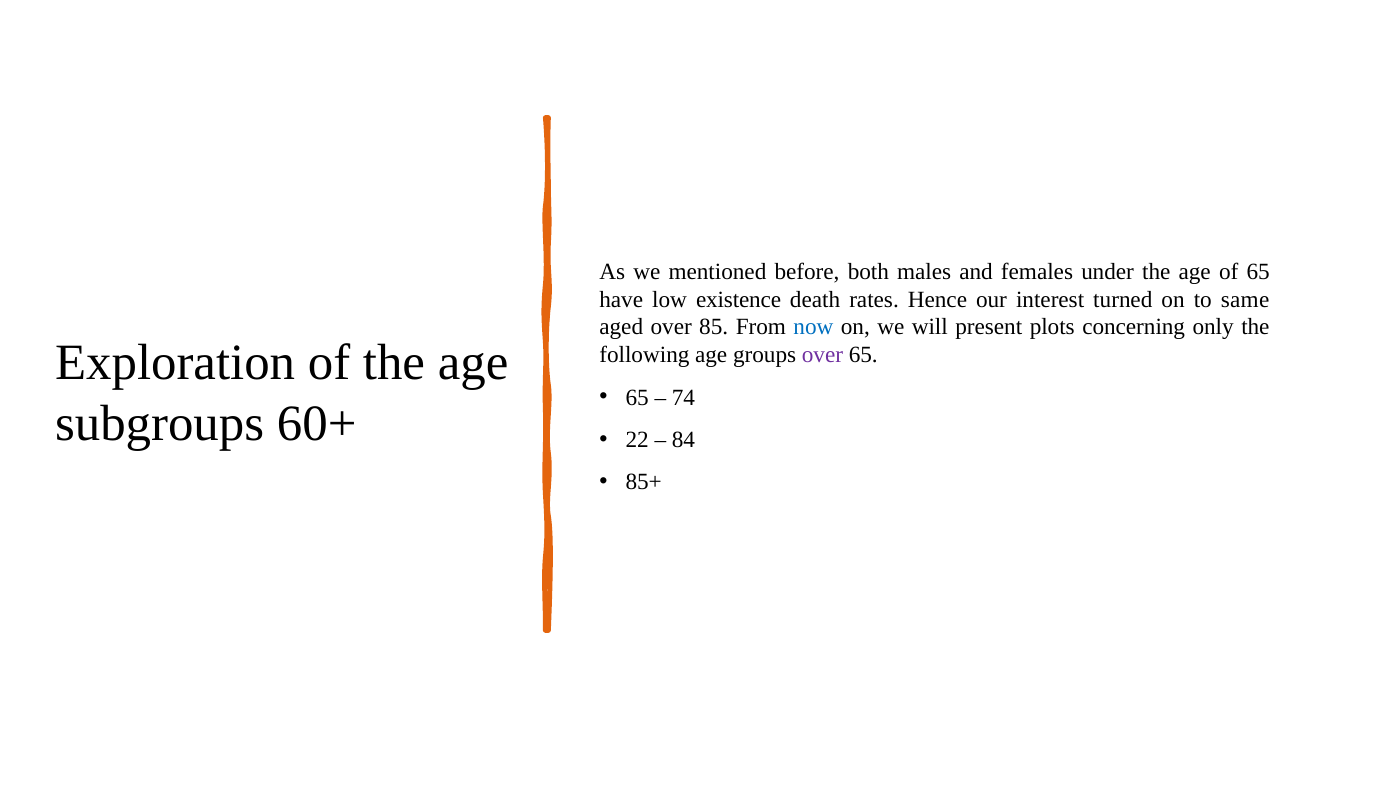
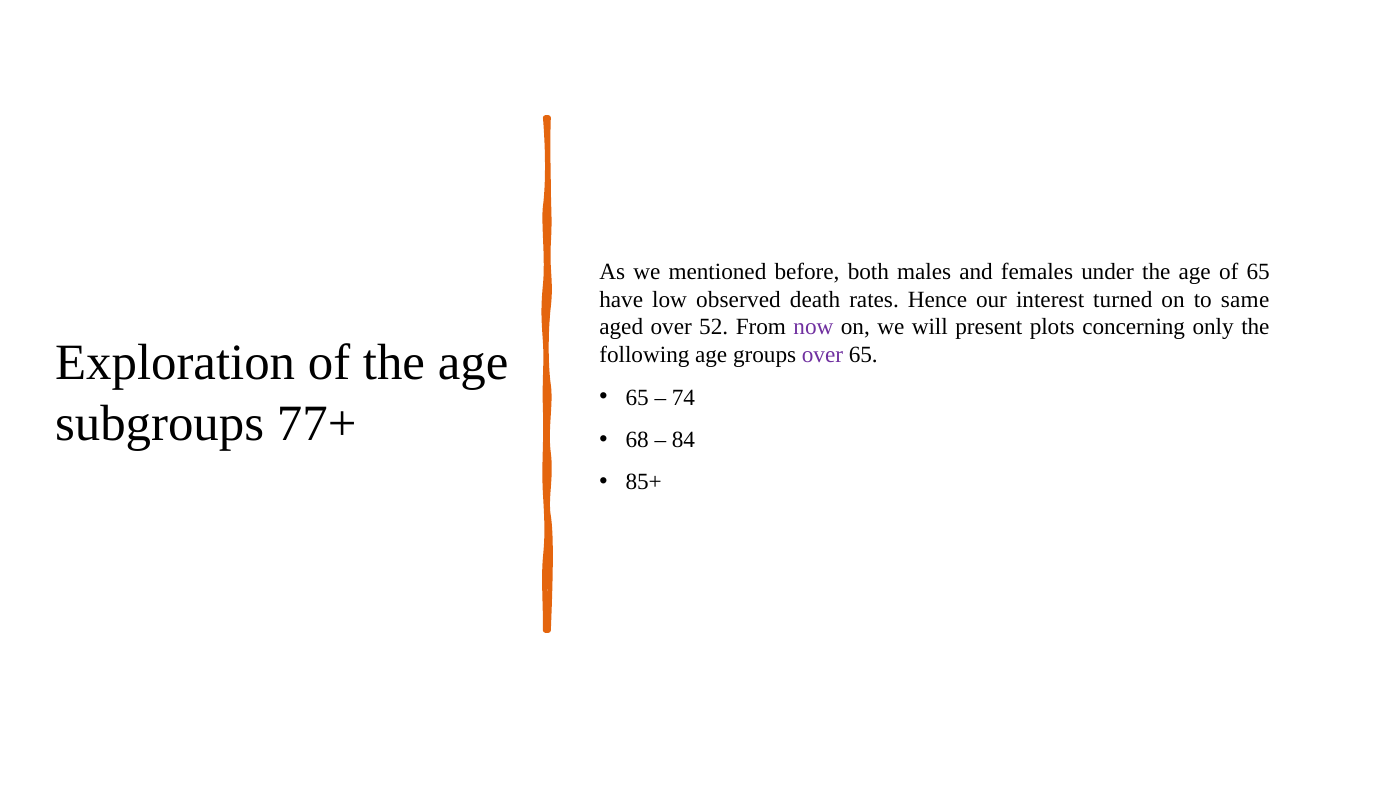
existence: existence -> observed
85: 85 -> 52
now colour: blue -> purple
60+: 60+ -> 77+
22: 22 -> 68
